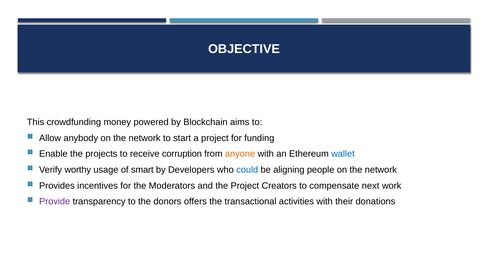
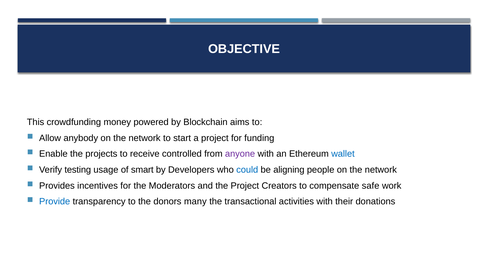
corruption: corruption -> controlled
anyone colour: orange -> purple
worthy: worthy -> testing
next: next -> safe
Provide colour: purple -> blue
offers: offers -> many
